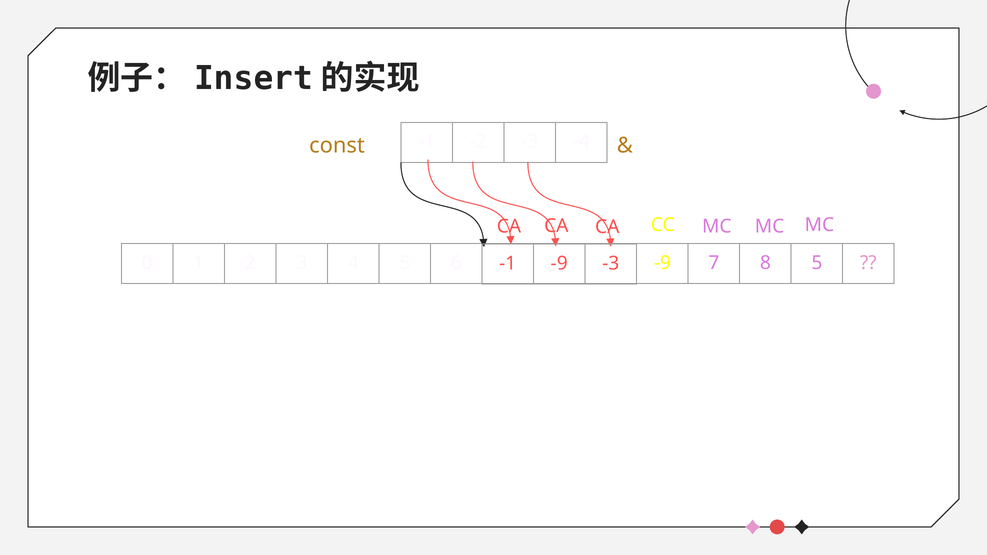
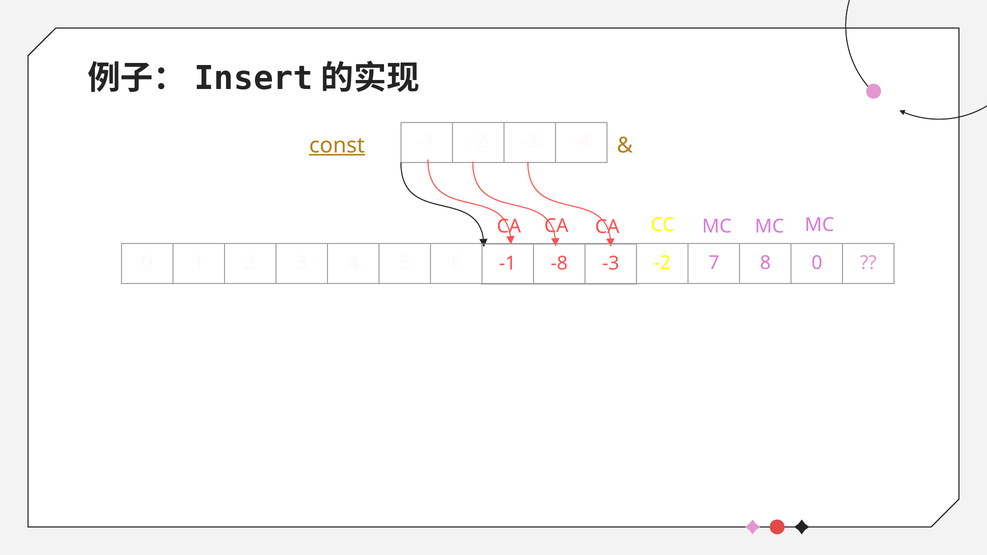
const underline: none -> present
-9 at (662, 263): -9 -> -2
8 5: 5 -> 0
-1 -9: -9 -> -8
